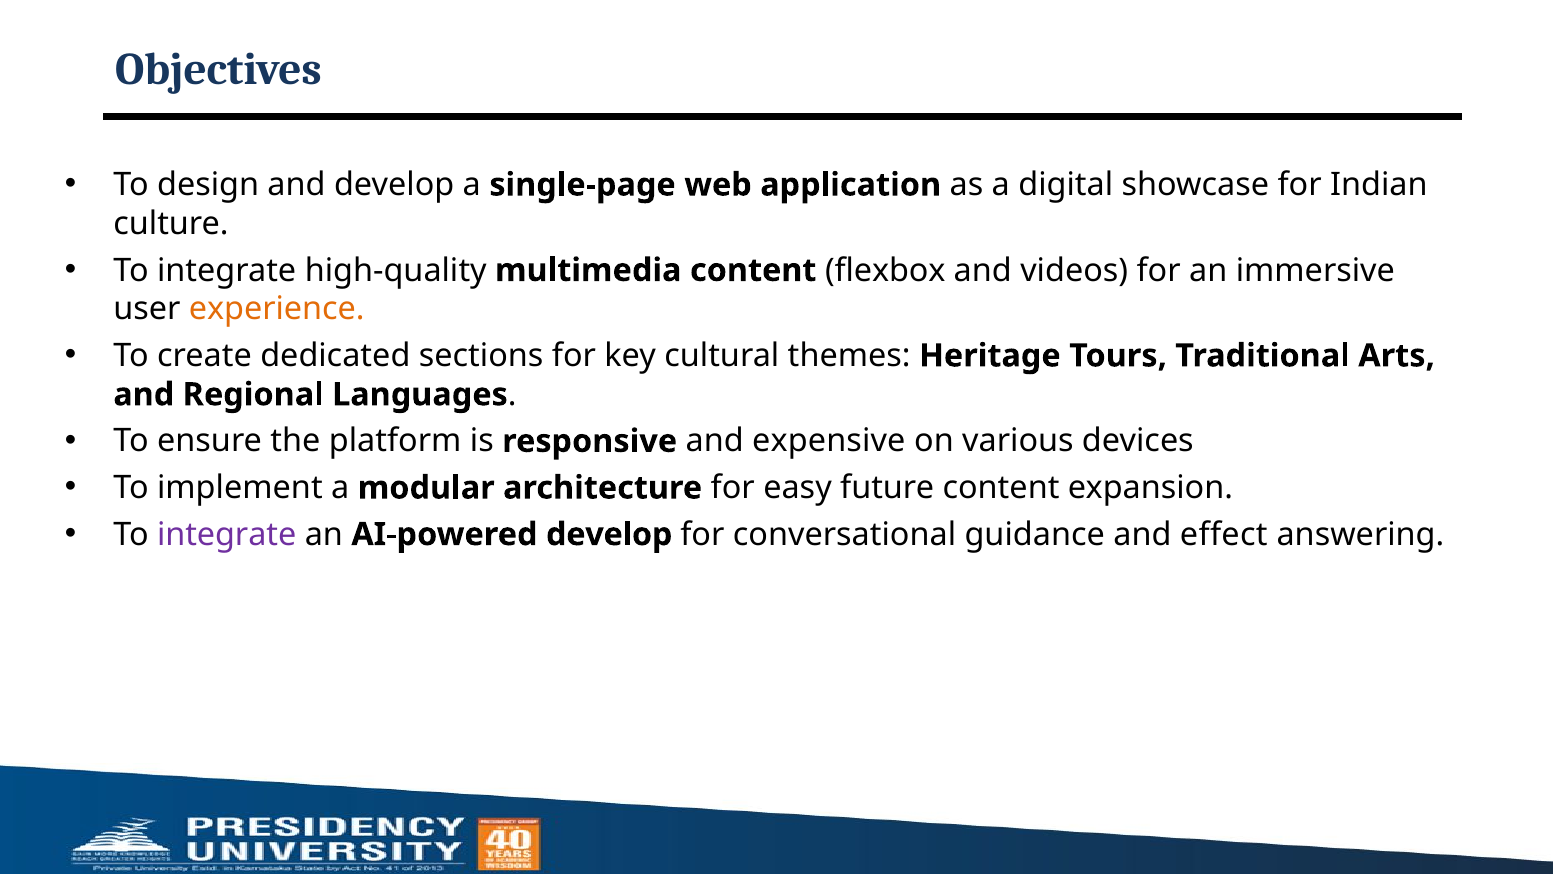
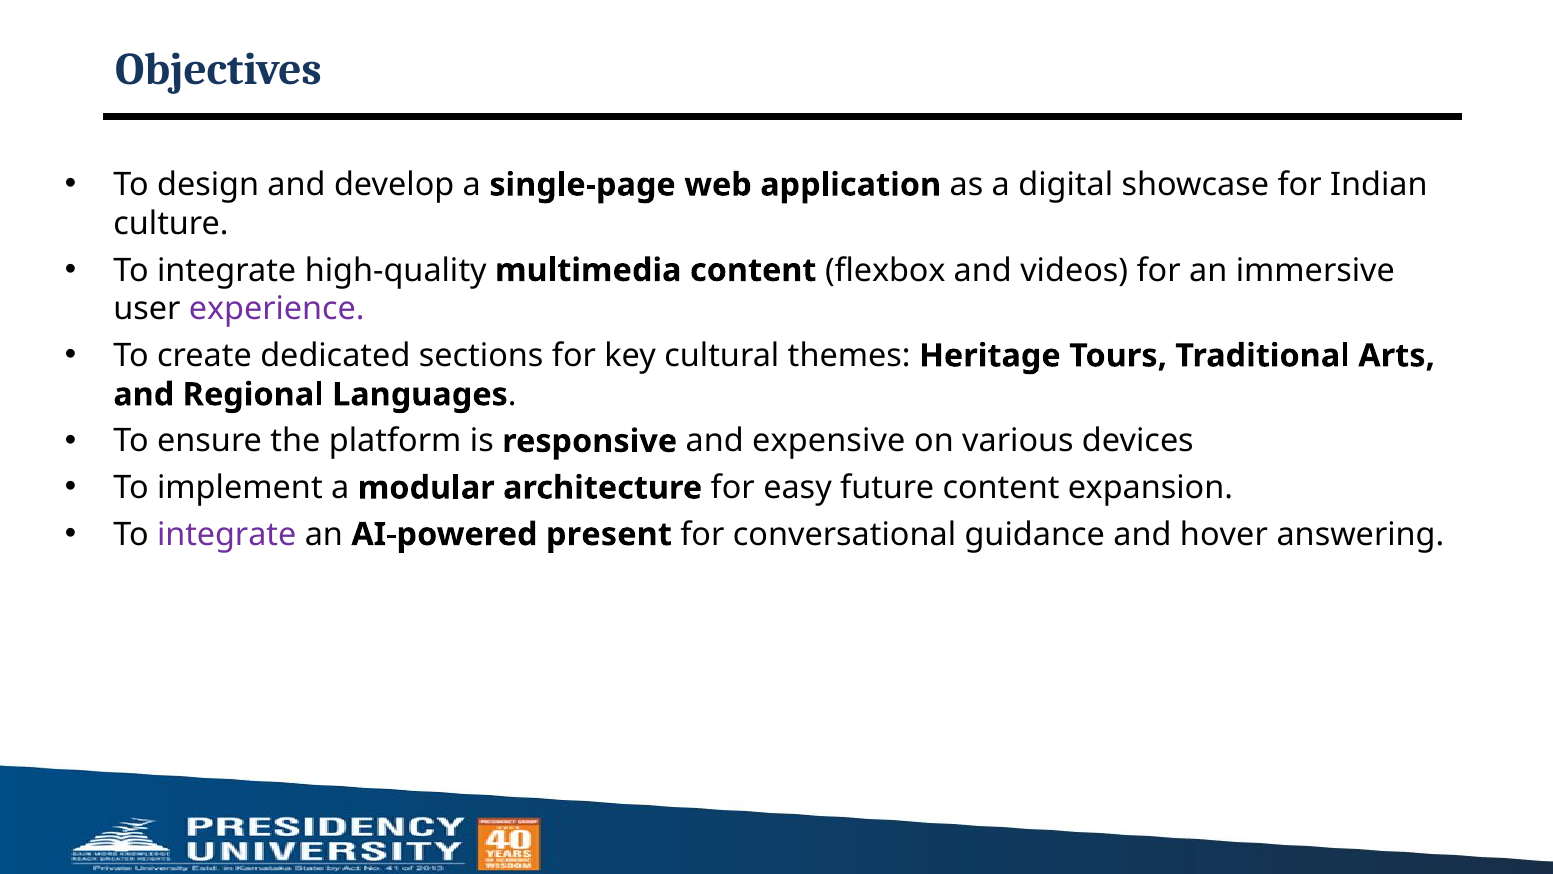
experience colour: orange -> purple
AI-powered develop: develop -> present
effect: effect -> hover
